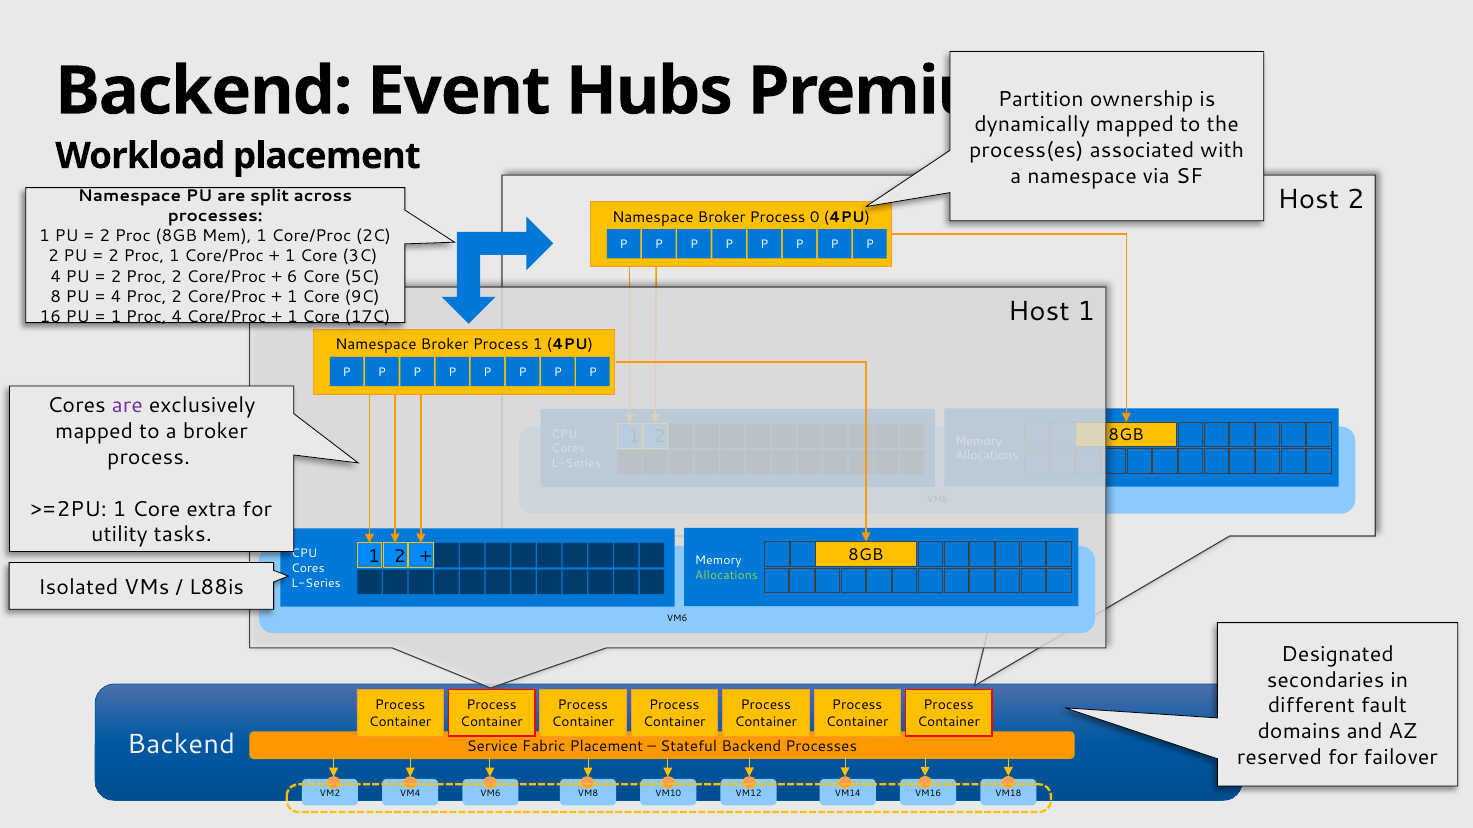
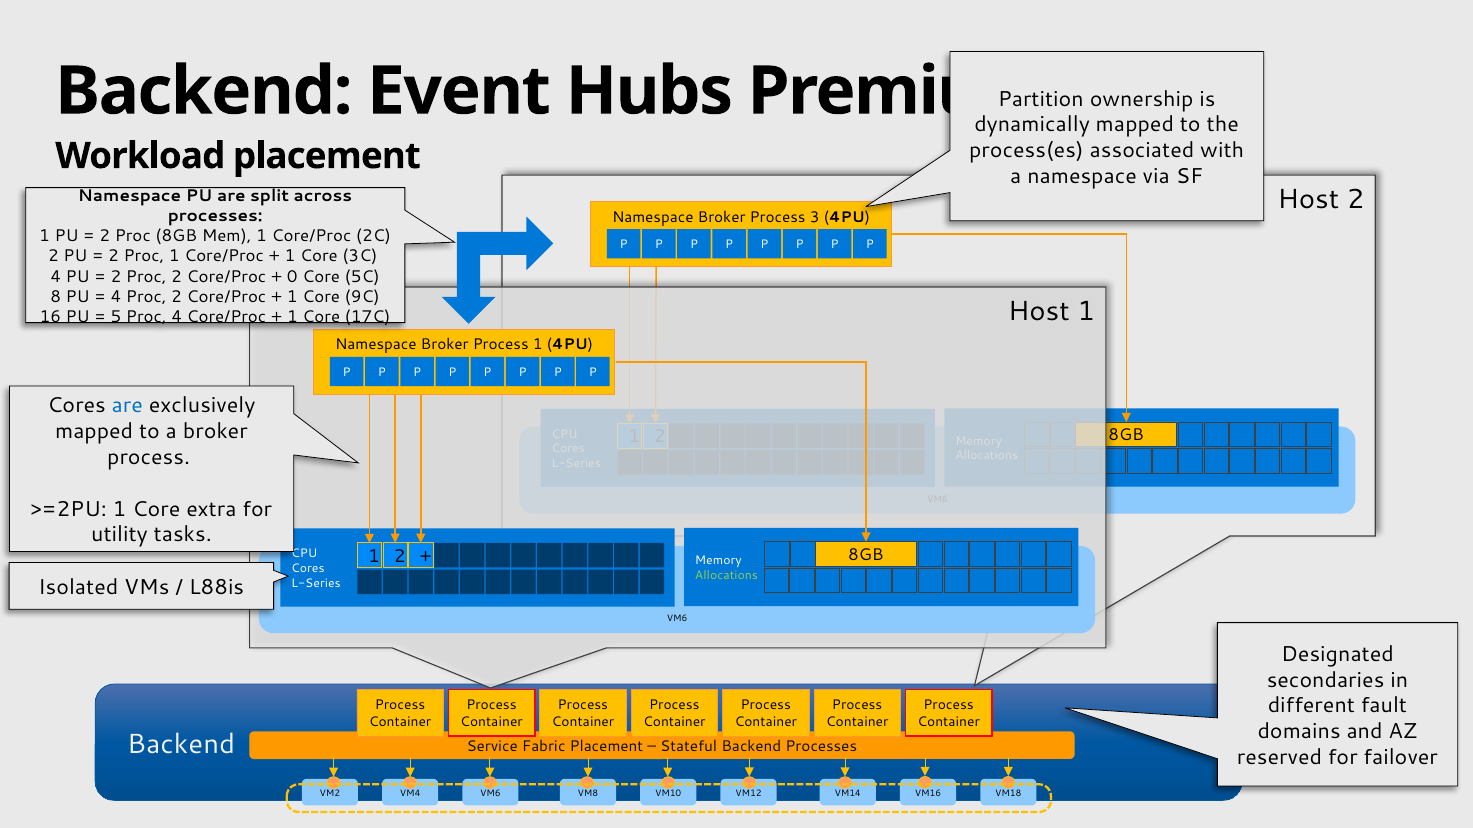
0: 0 -> 3
6: 6 -> 0
1 at (116, 317): 1 -> 5
are at (127, 406) colour: purple -> blue
